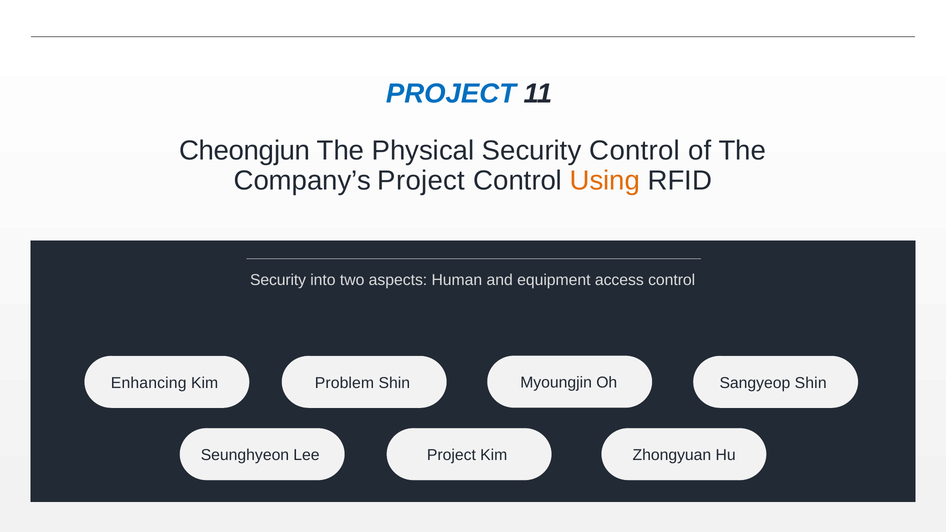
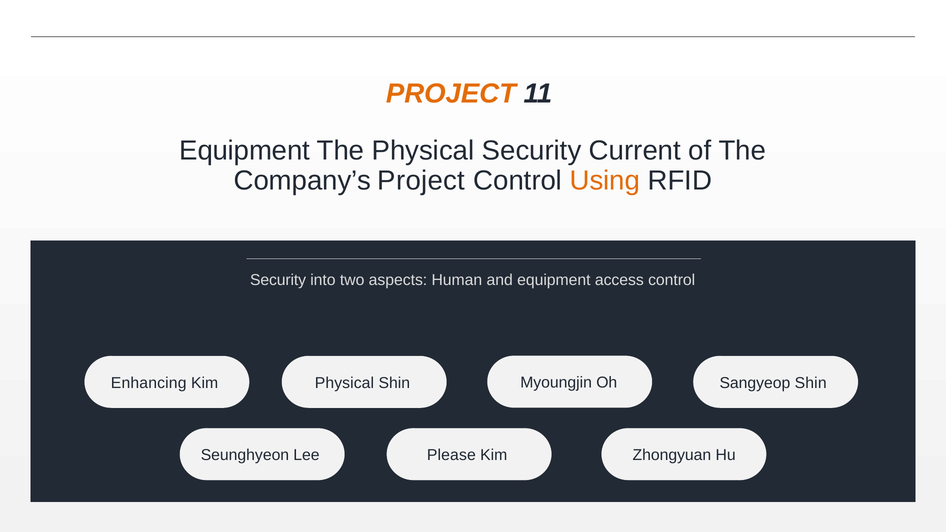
PROJECT at (451, 94) colour: blue -> orange
Cheongjun at (245, 151): Cheongjun -> Equipment
Security Control: Control -> Current
Problem at (344, 383): Problem -> Physical
Lee Project: Project -> Please
